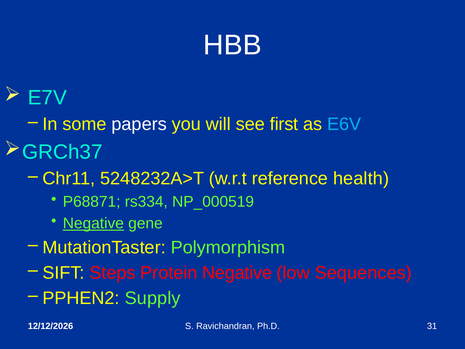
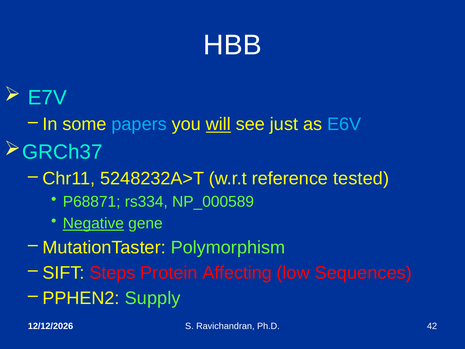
papers colour: white -> light blue
will underline: none -> present
first: first -> just
health: health -> tested
NP_000519: NP_000519 -> NP_000589
Protein Negative: Negative -> Affecting
31: 31 -> 42
